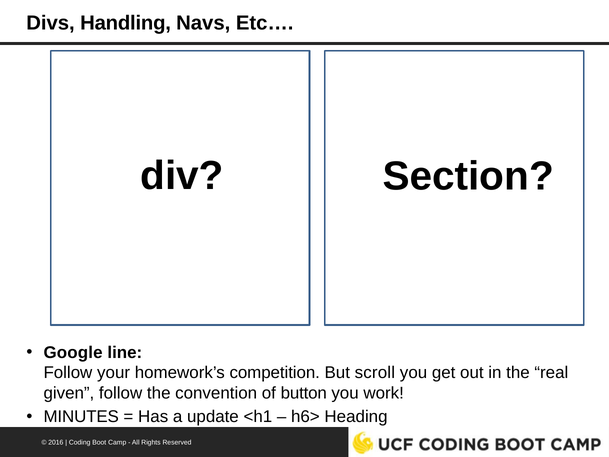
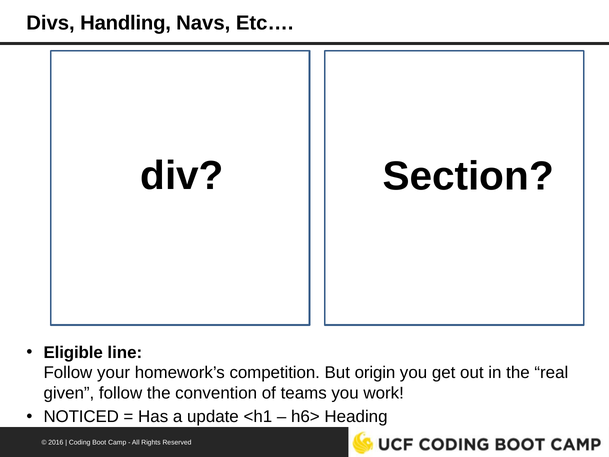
Google: Google -> Eligible
scroll: scroll -> origin
button: button -> teams
MINUTES: MINUTES -> NOTICED
